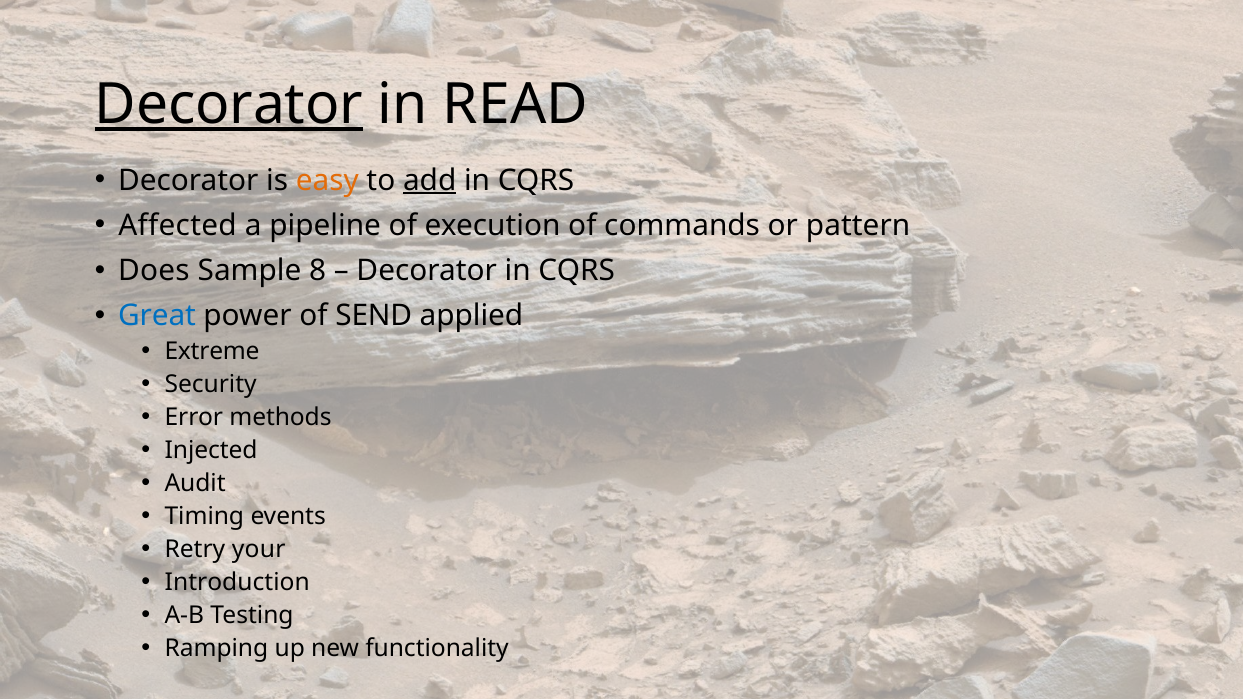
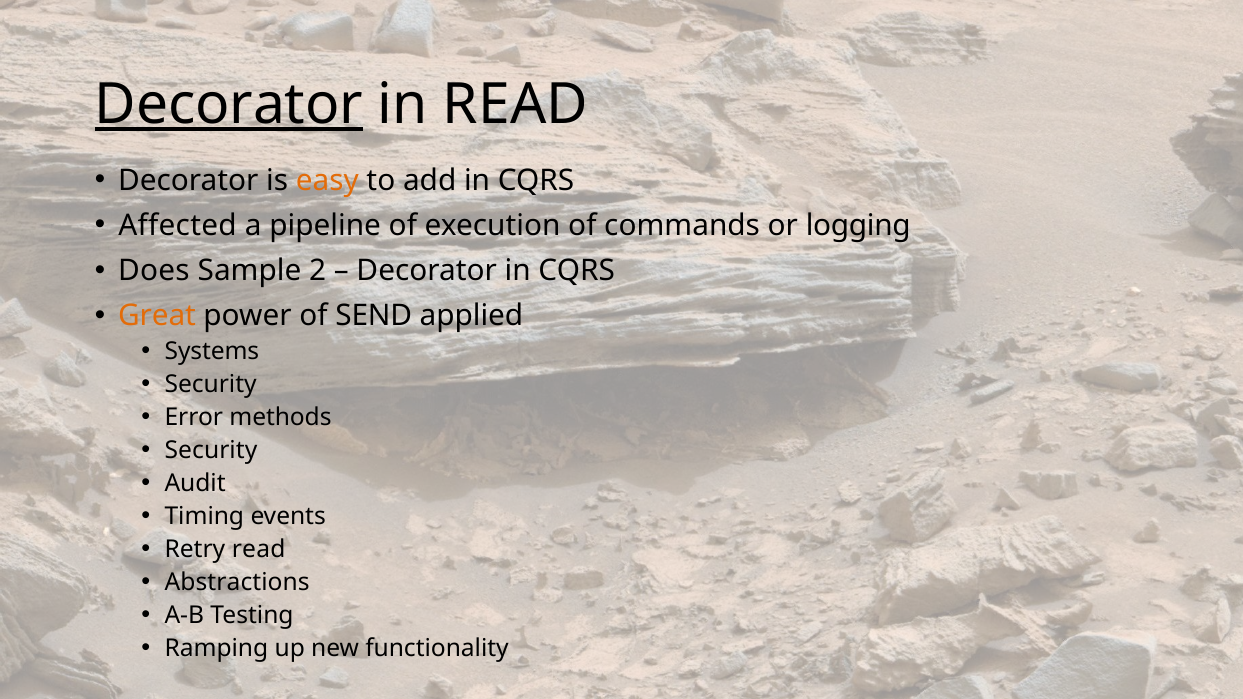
add underline: present -> none
pattern: pattern -> logging
8: 8 -> 2
Great colour: blue -> orange
Extreme: Extreme -> Systems
Injected at (211, 451): Injected -> Security
Retry your: your -> read
Introduction: Introduction -> Abstractions
